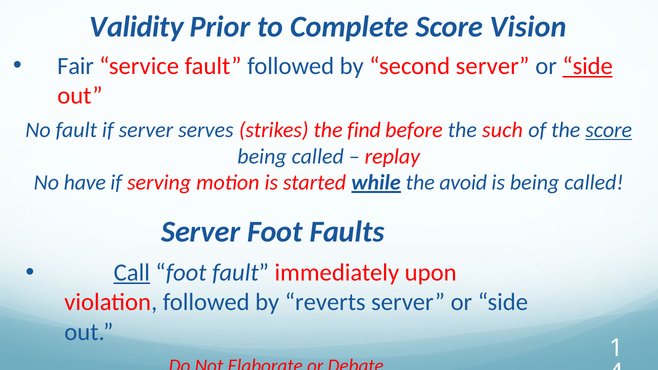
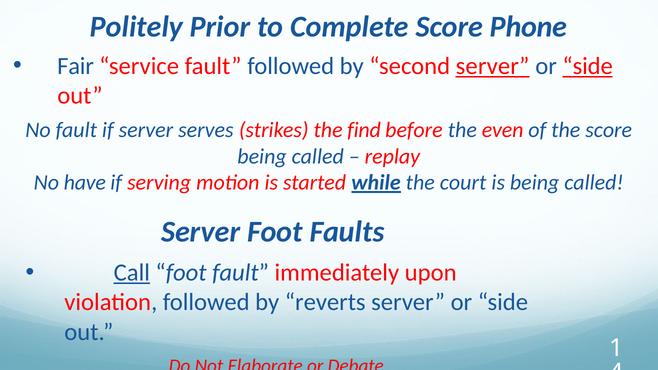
Validity: Validity -> Politely
Vision: Vision -> Phone
server at (493, 66) underline: none -> present
such: such -> even
score at (609, 130) underline: present -> none
avoid: avoid -> court
